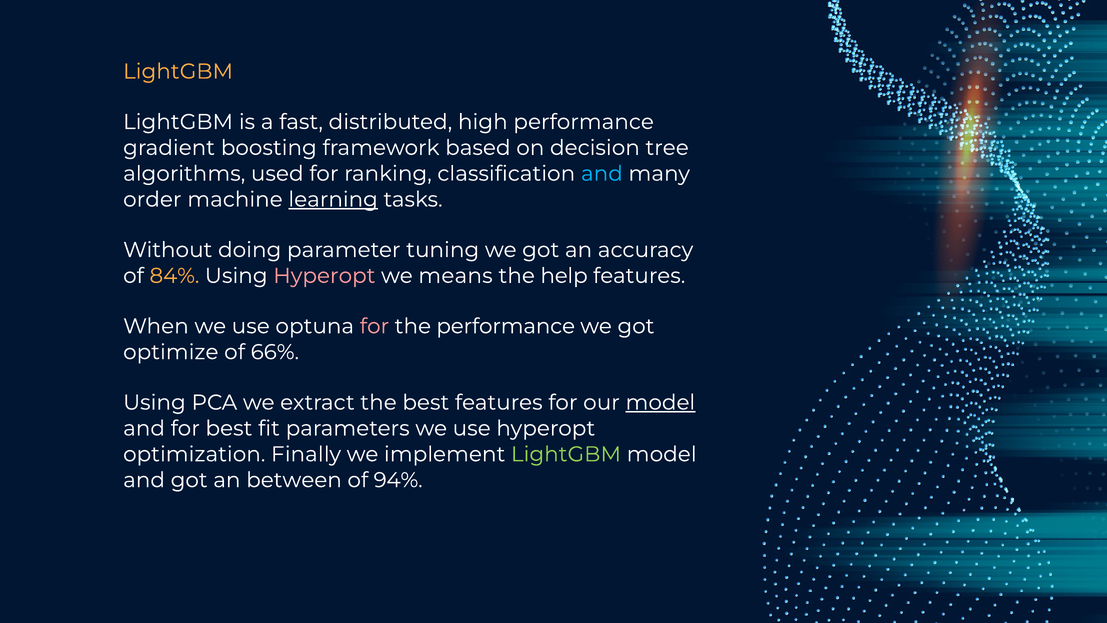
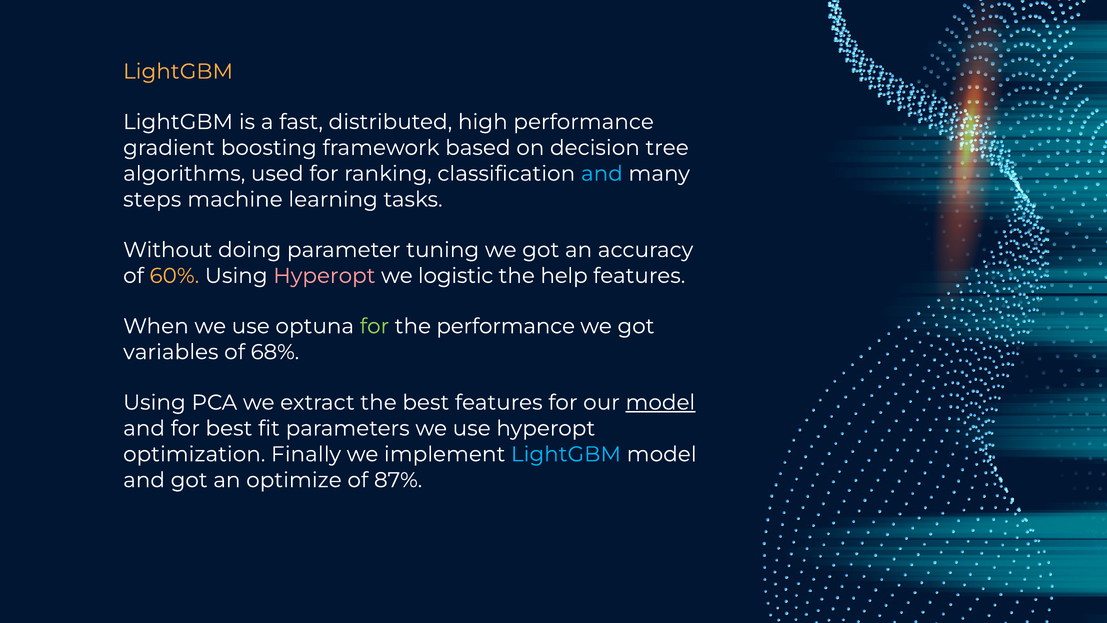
order: order -> steps
learning underline: present -> none
84%: 84% -> 60%
means: means -> logistic
for at (374, 326) colour: pink -> light green
optimize: optimize -> variables
66%: 66% -> 68%
LightGBM at (566, 454) colour: light green -> light blue
between: between -> optimize
94%: 94% -> 87%
